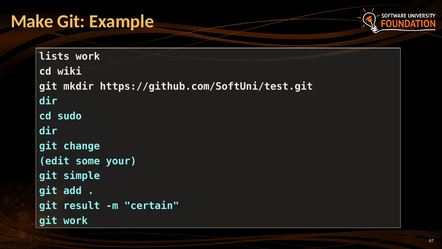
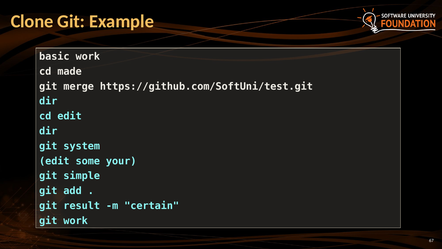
Make: Make -> Clone
lists: lists -> basic
wiki: wiki -> made
mkdir: mkdir -> merge
cd sudo: sudo -> edit
change: change -> system
